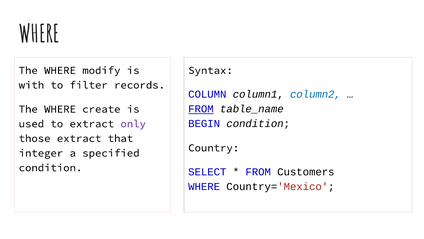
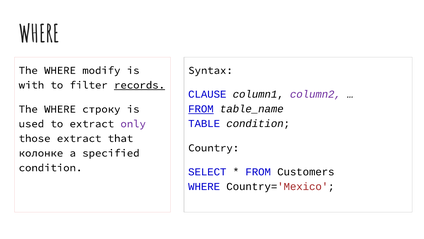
records underline: none -> present
COLUMN: COLUMN -> CLAUSE
column2 colour: blue -> purple
create: create -> строку
BEGIN: BEGIN -> TABLE
integer: integer -> колонке
